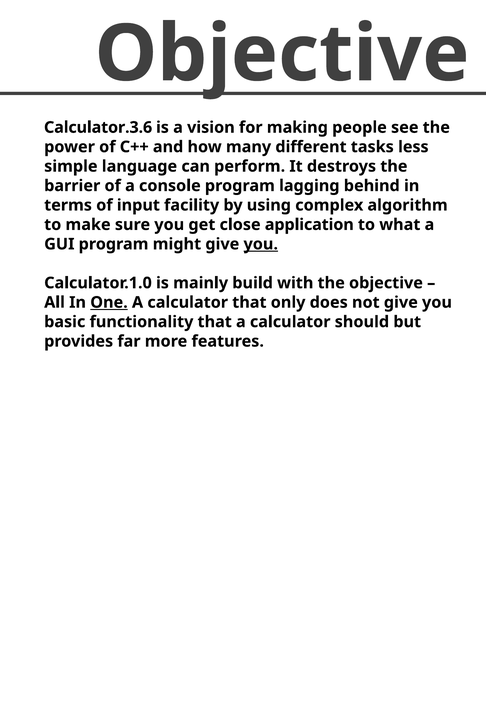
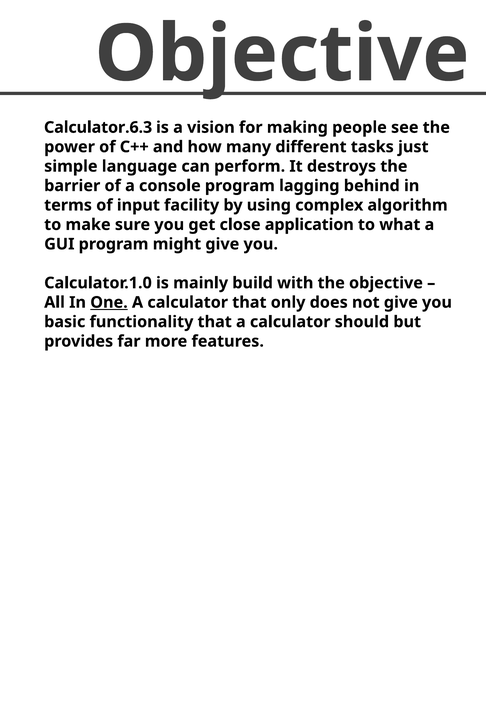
Calculator.3.6: Calculator.3.6 -> Calculator.6.3
less: less -> just
you at (261, 244) underline: present -> none
